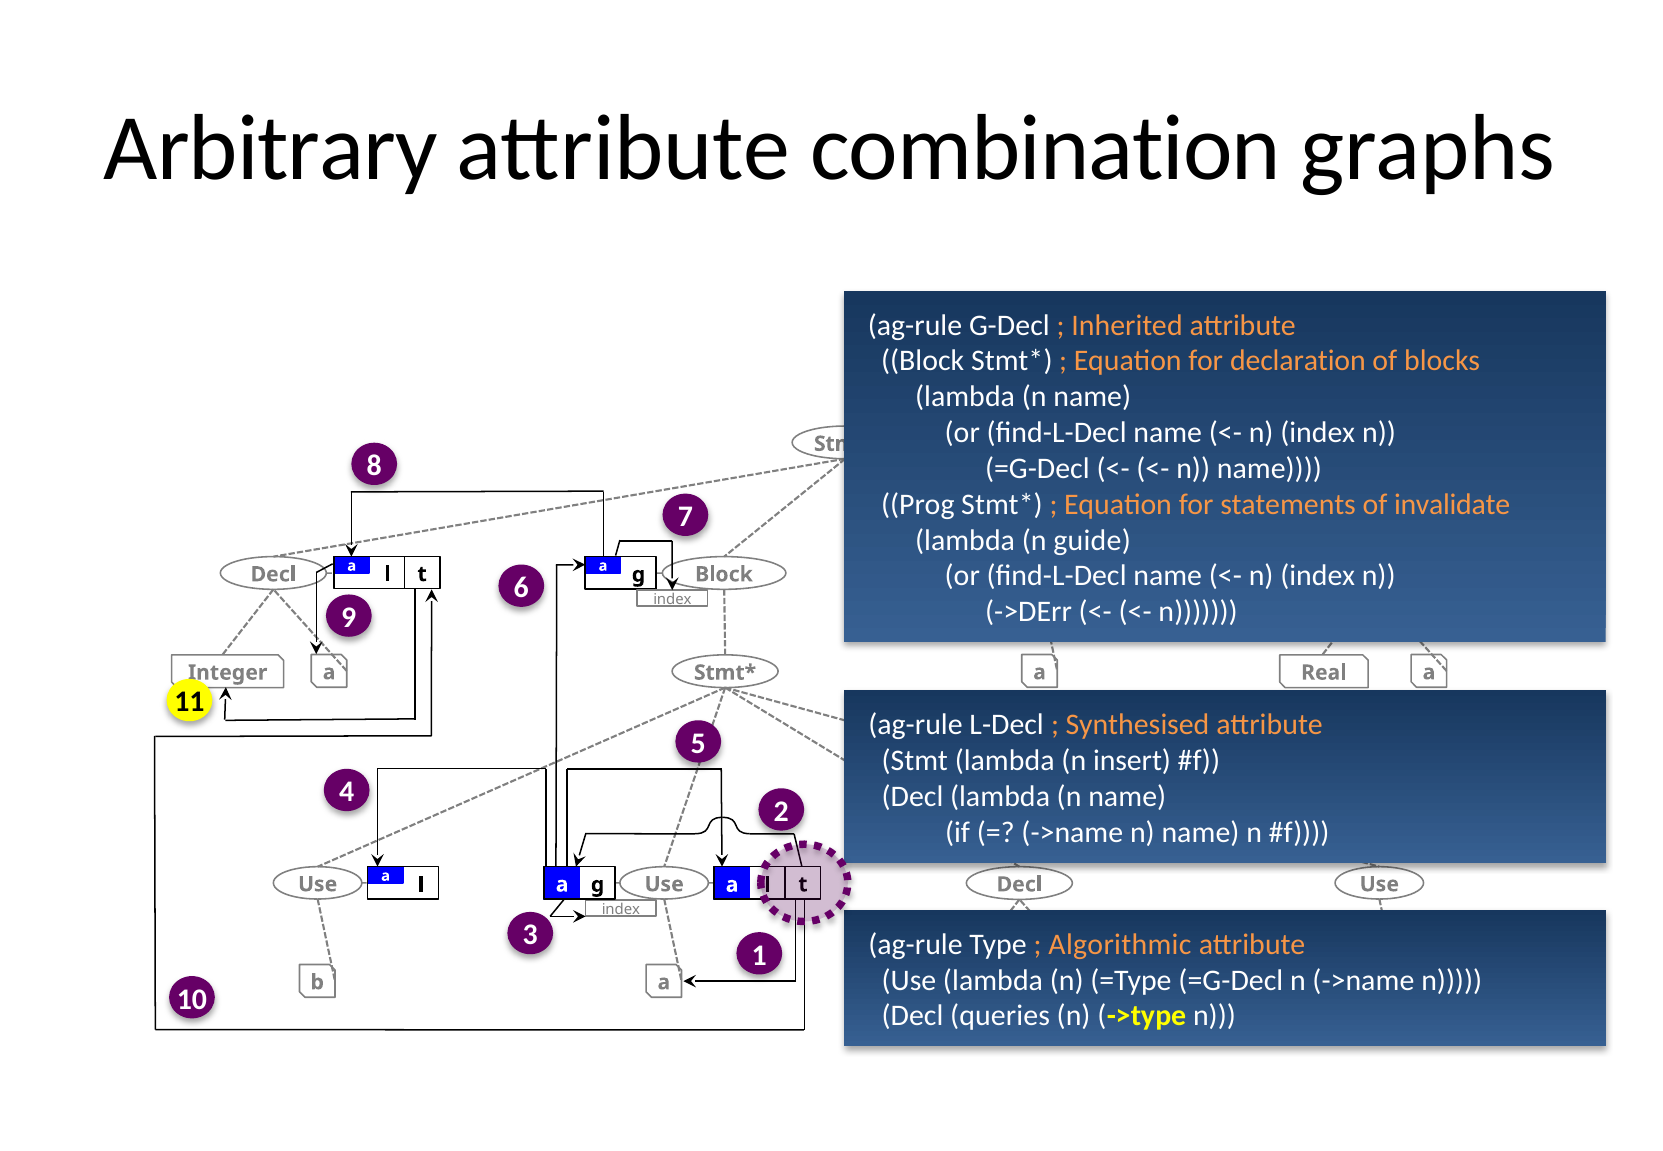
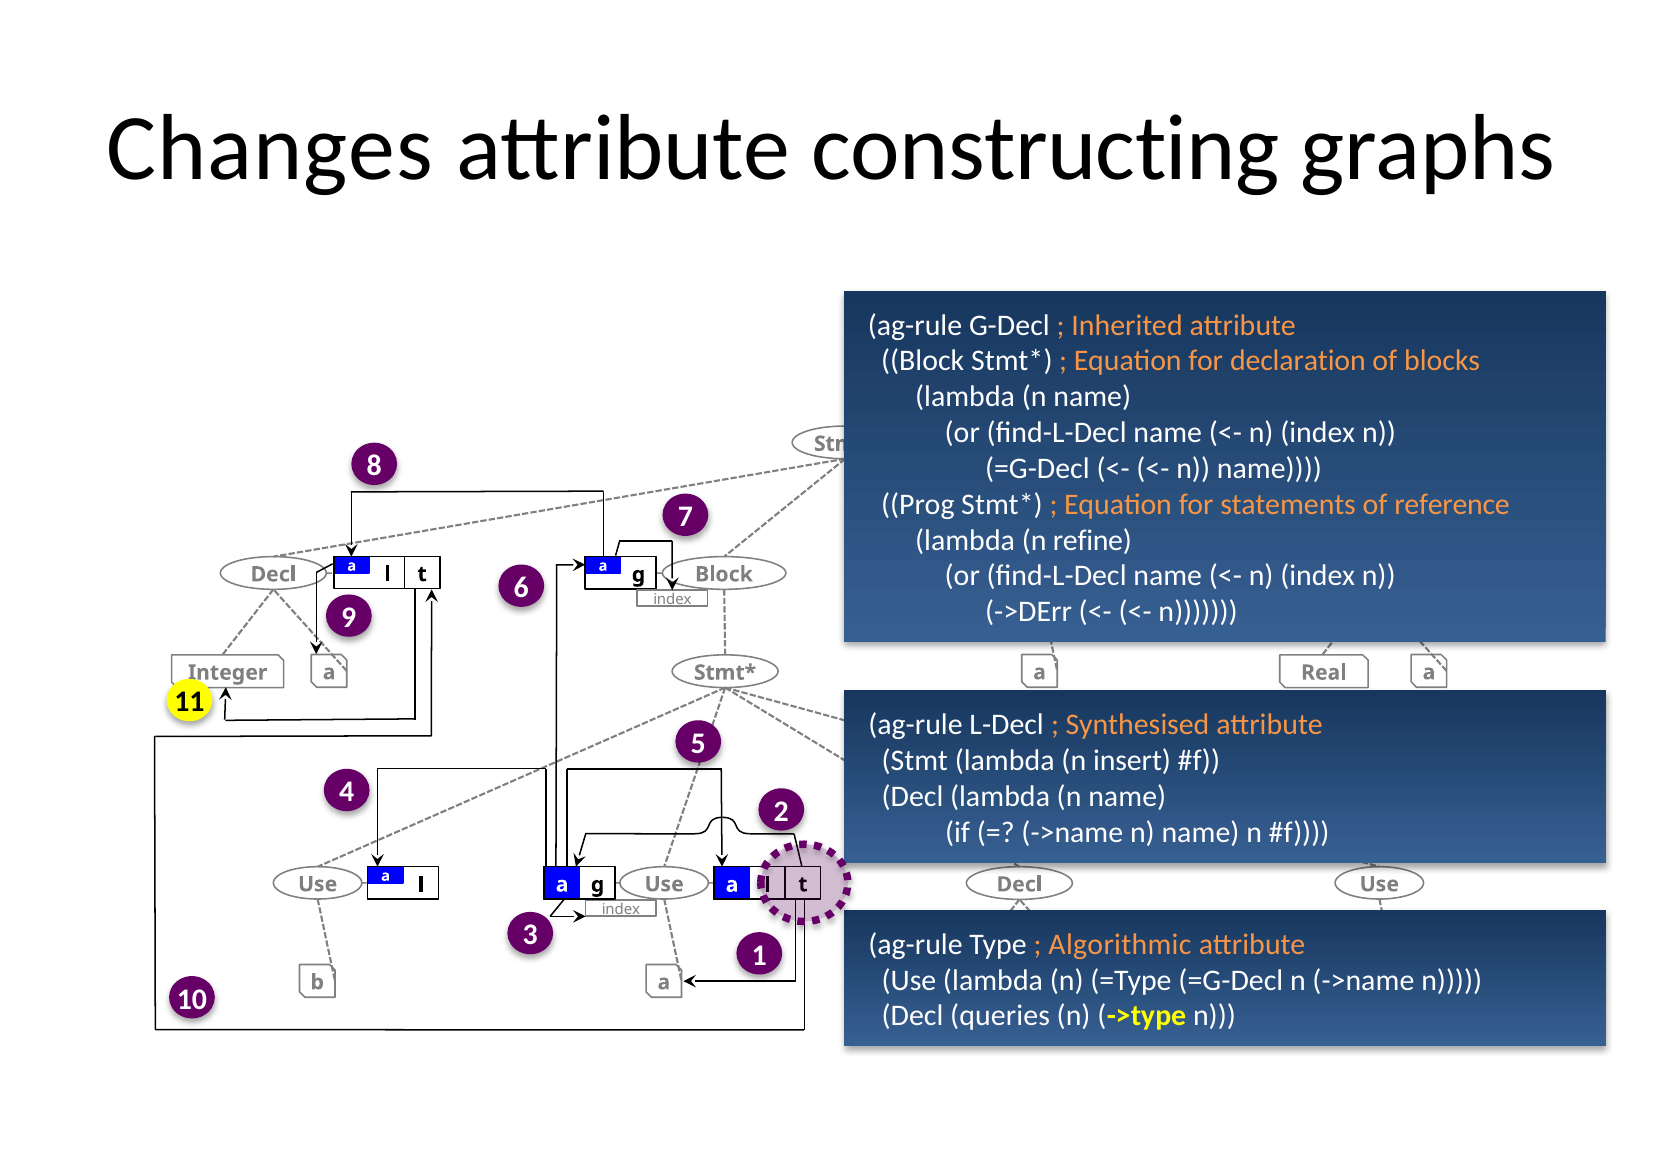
Arbitrary: Arbitrary -> Changes
combination: combination -> constructing
invalidate: invalidate -> reference
guide: guide -> refine
